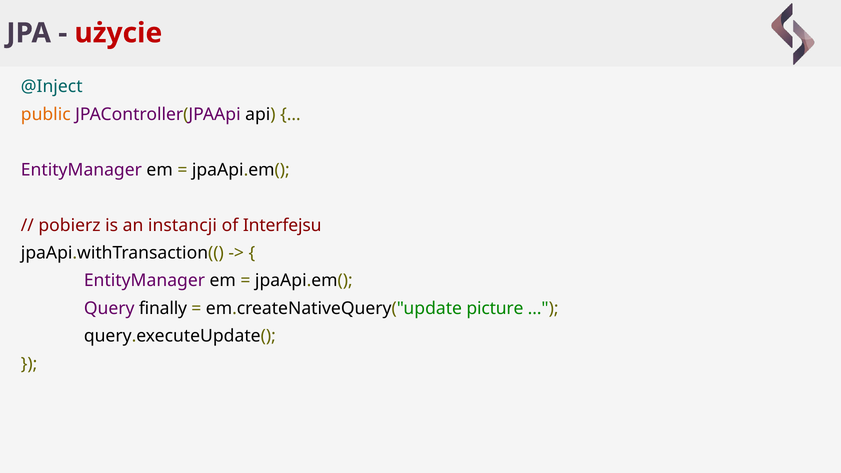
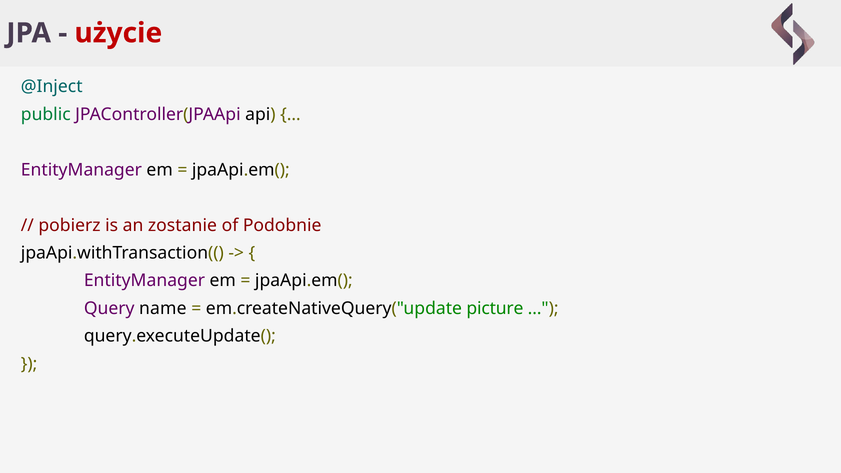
public colour: orange -> green
instancji: instancji -> zostanie
Interfejsu: Interfejsu -> Podobnie
finally: finally -> name
